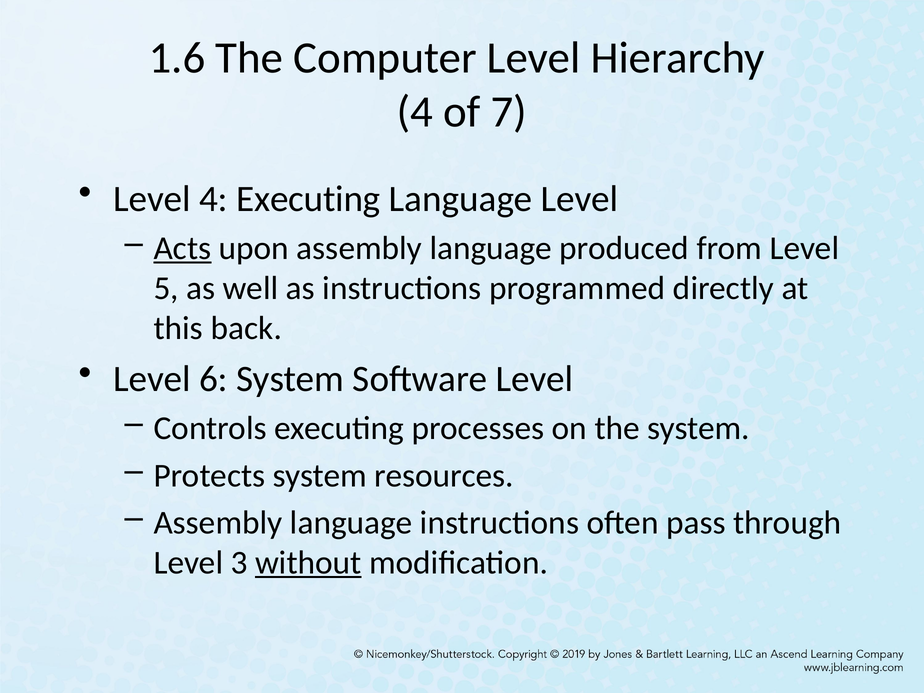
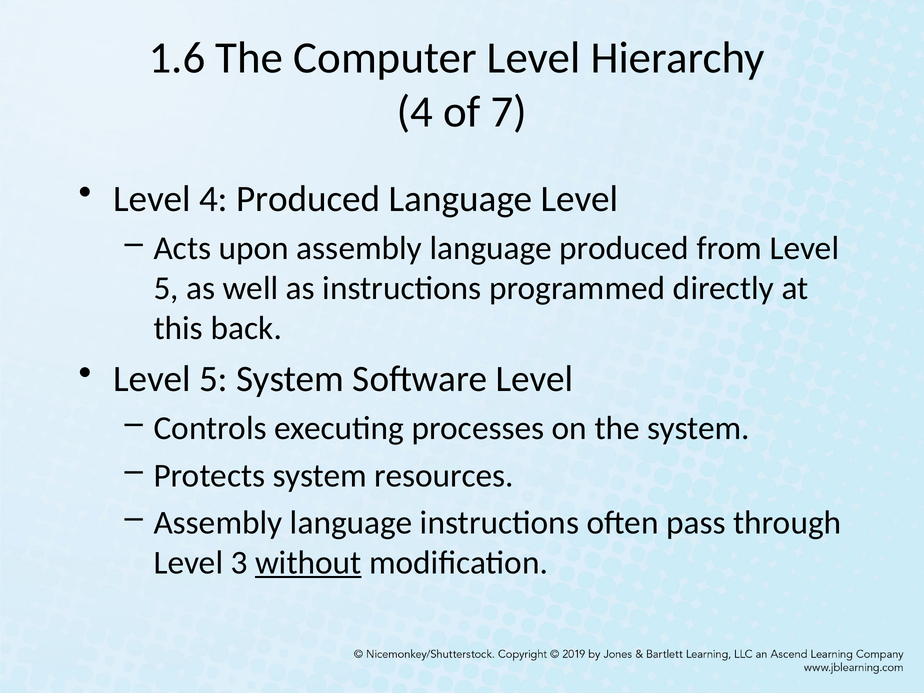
4 Executing: Executing -> Produced
Acts underline: present -> none
6 at (213, 379): 6 -> 5
